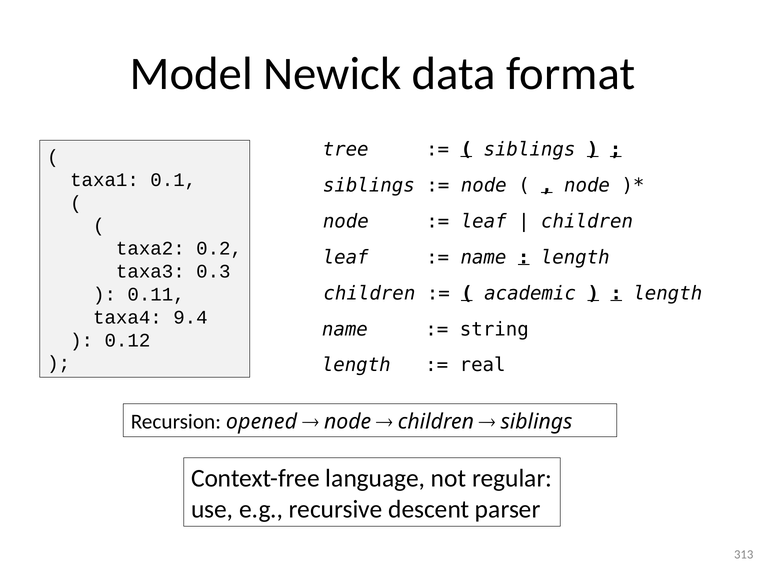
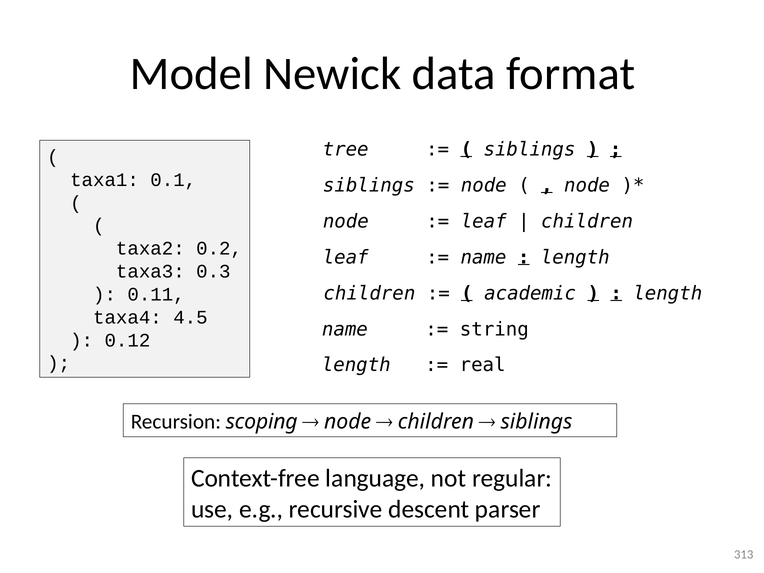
9.4: 9.4 -> 4.5
opened: opened -> scoping
